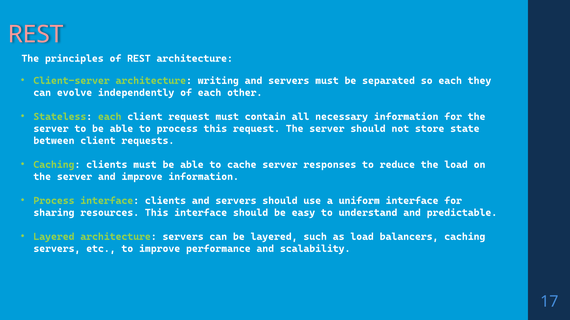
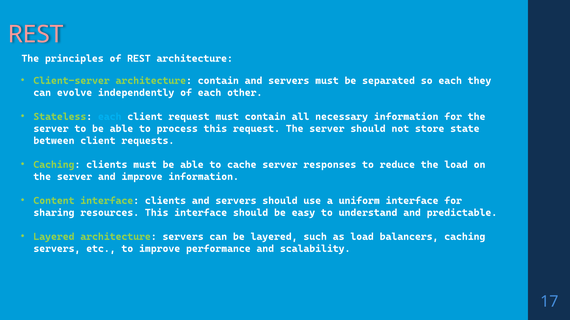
architecture writing: writing -> contain
each at (110, 117) colour: light green -> light blue
Process at (54, 201): Process -> Content
